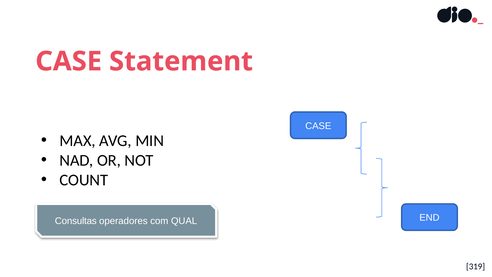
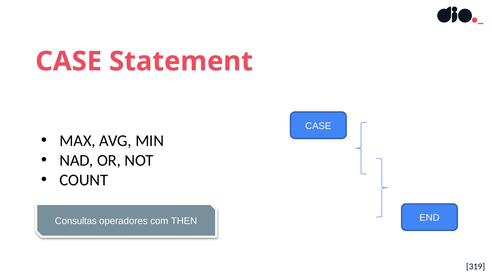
QUAL: QUAL -> THEN
